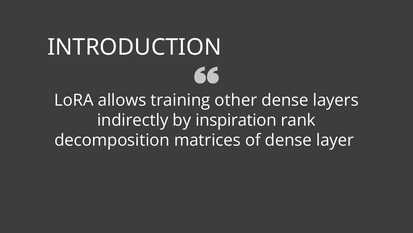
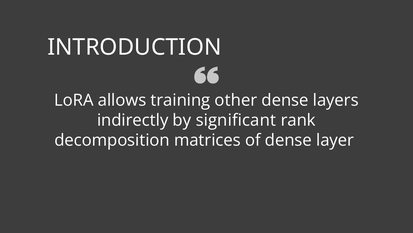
inspiration: inspiration -> significant
